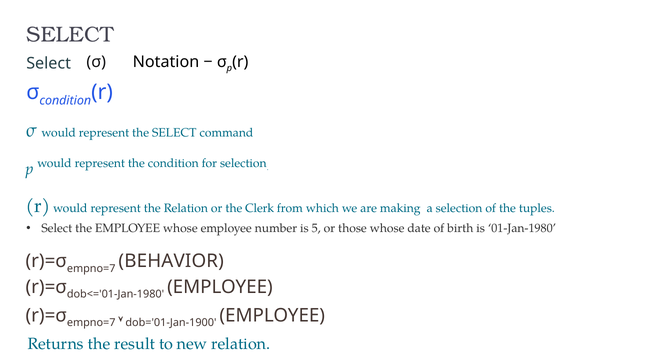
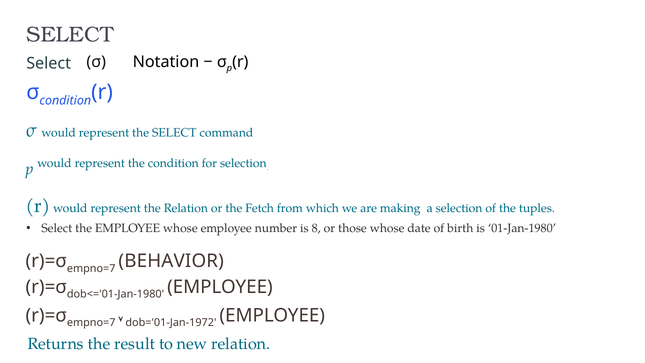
Clerk: Clerk -> Fetch
5: 5 -> 8
dob='01-Jan-1900: dob='01-Jan-1900 -> dob='01-Jan-1972
